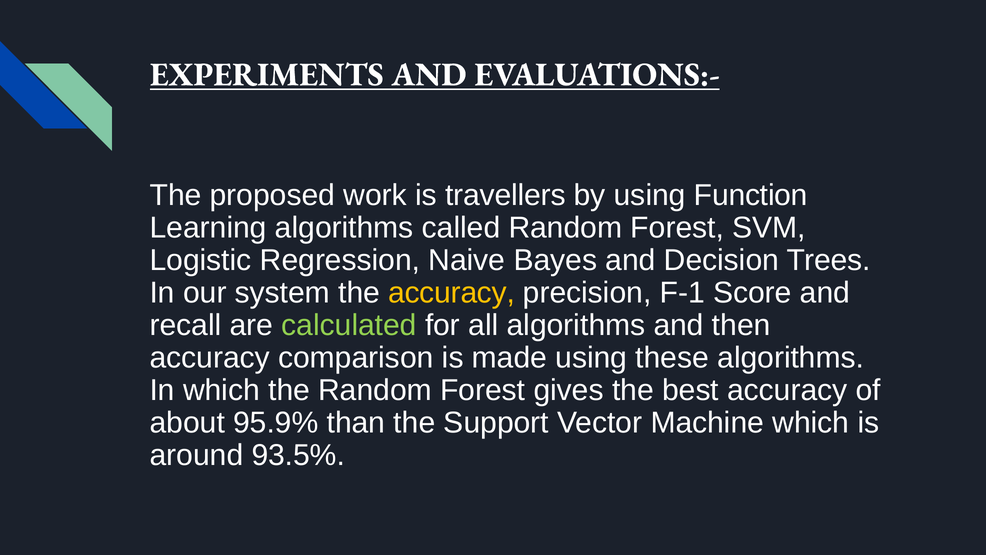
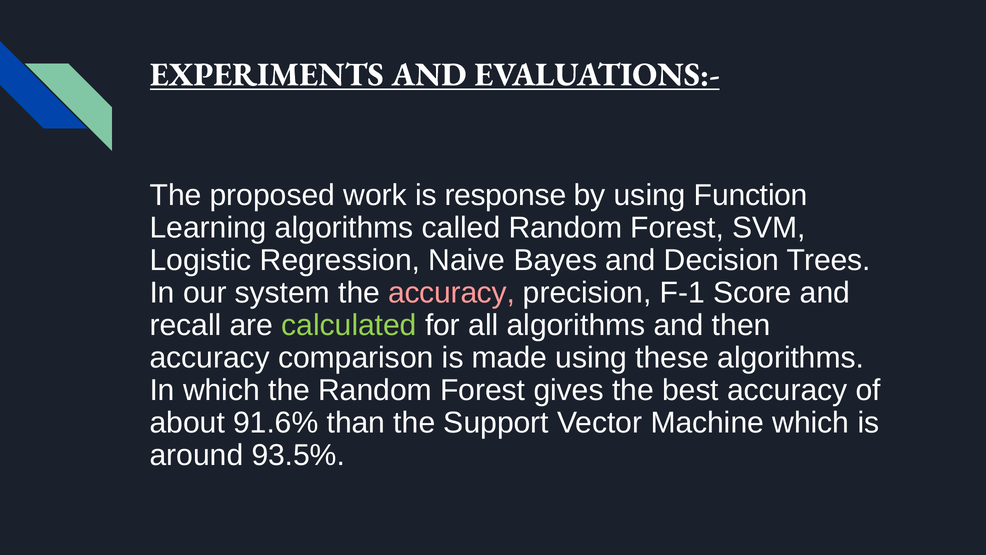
travellers: travellers -> response
accuracy at (452, 293) colour: yellow -> pink
95.9%: 95.9% -> 91.6%
